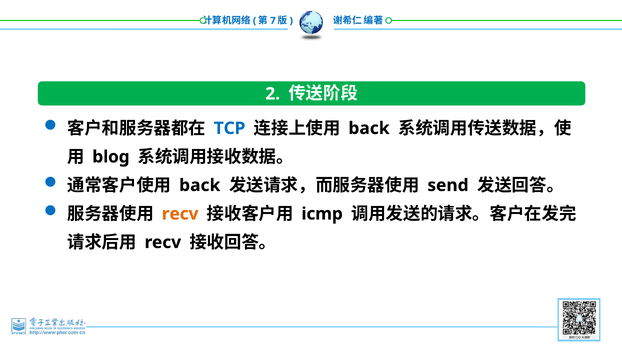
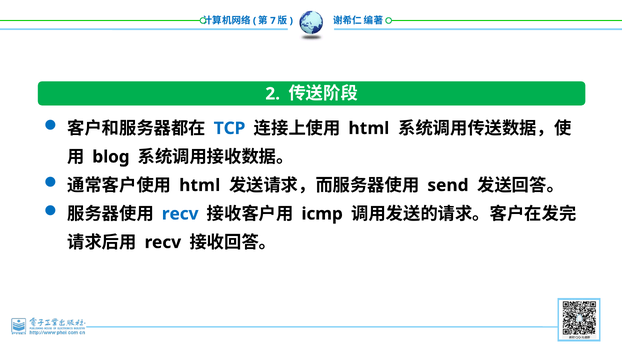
back at (369, 128): back -> html
back at (200, 185): back -> html
recv at (180, 214) colour: orange -> blue
